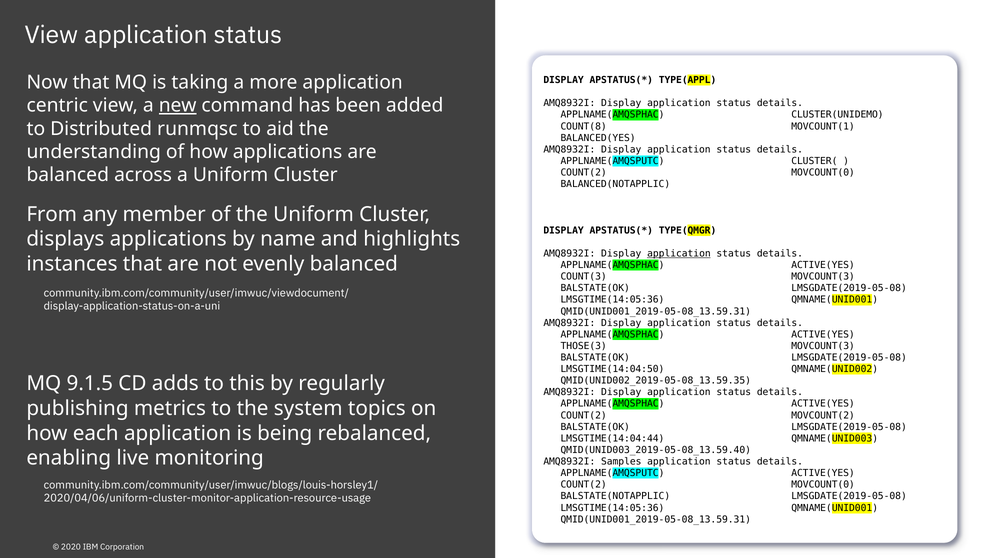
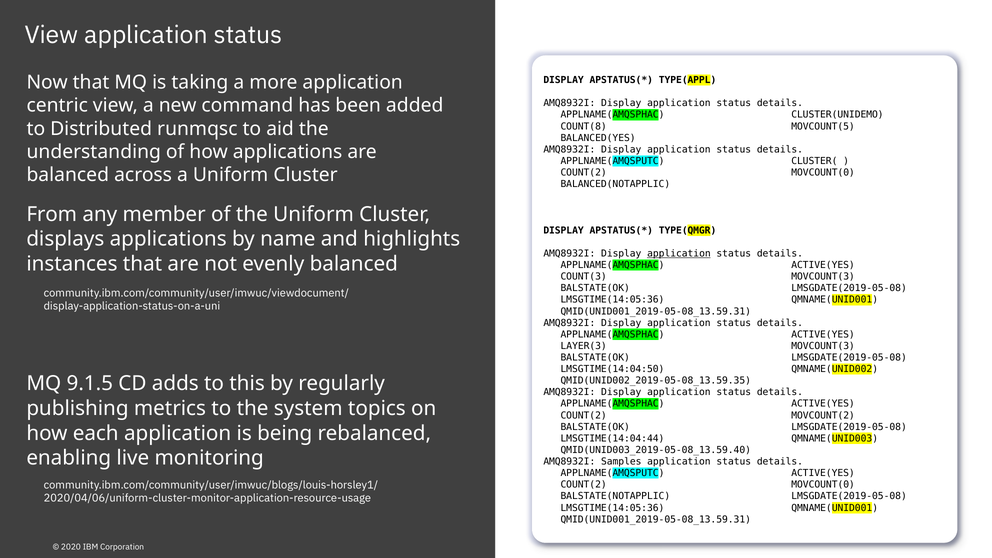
new underline: present -> none
MOVCOUNT(1: MOVCOUNT(1 -> MOVCOUNT(5
THOSE(3: THOSE(3 -> LAYER(3
